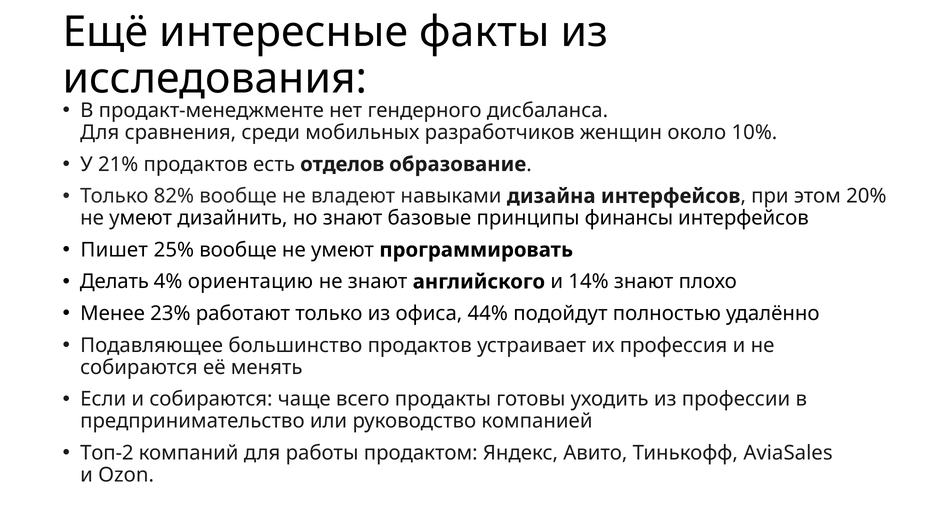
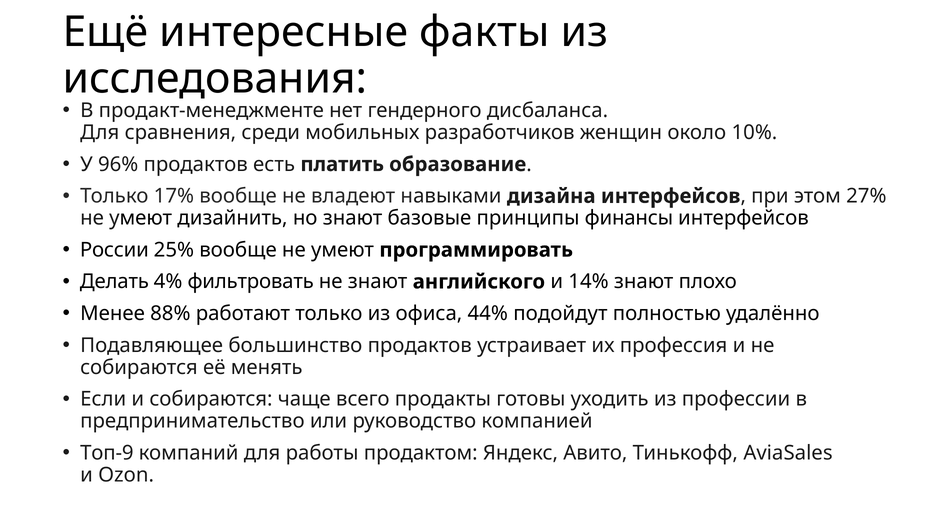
21%: 21% -> 96%
отделов: отделов -> платить
82%: 82% -> 17%
20%: 20% -> 27%
Пишет: Пишет -> России
ориентацию: ориентацию -> фильтровать
23%: 23% -> 88%
Топ-2: Топ-2 -> Топ-9
